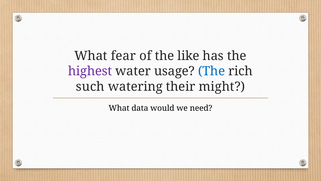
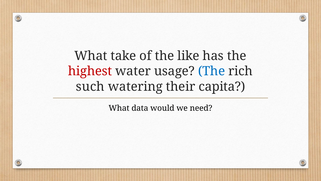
fear: fear -> take
highest colour: purple -> red
might: might -> capita
